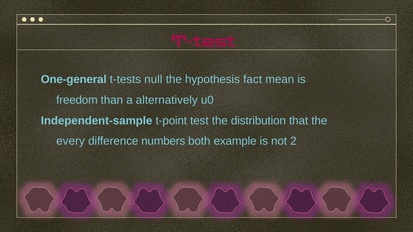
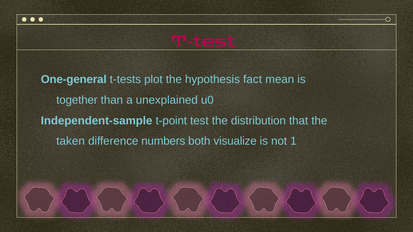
null: null -> plot
freedom: freedom -> together
alternatively: alternatively -> unexplained
every: every -> taken
example: example -> visualize
2: 2 -> 1
